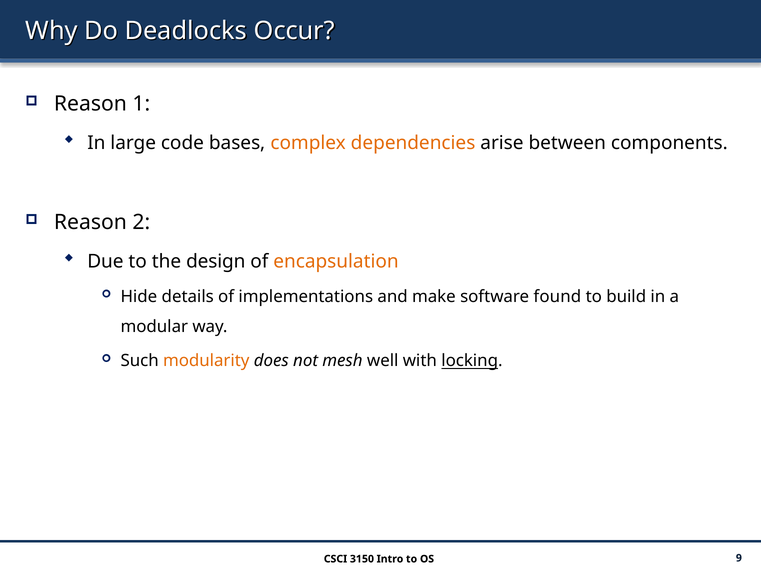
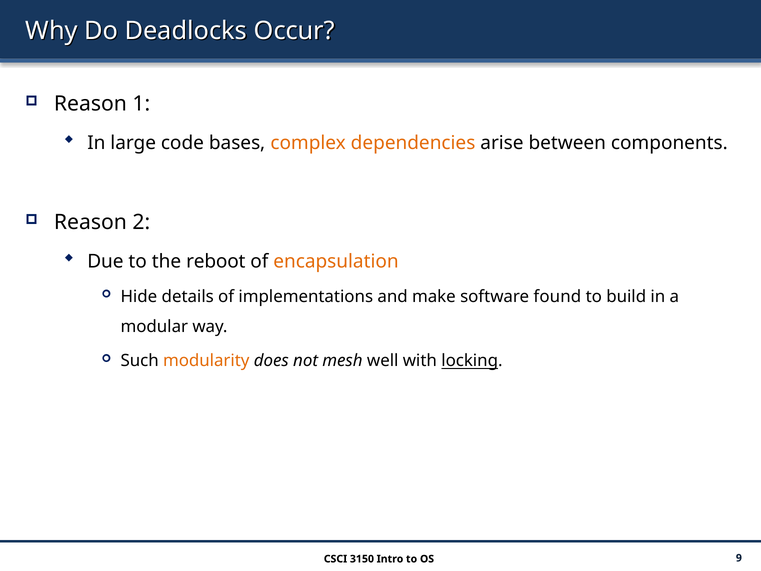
design: design -> reboot
